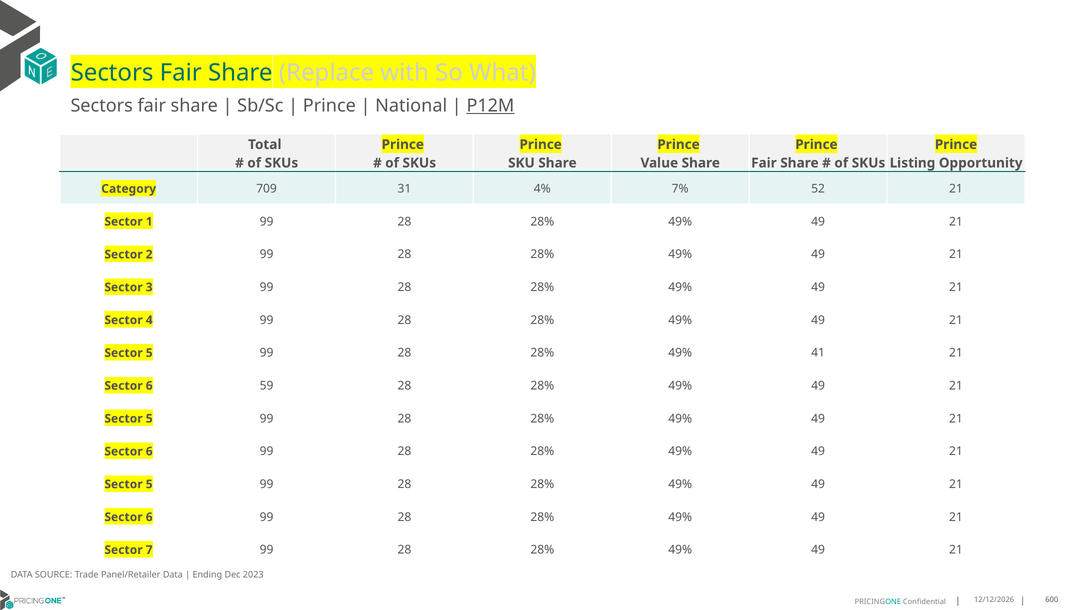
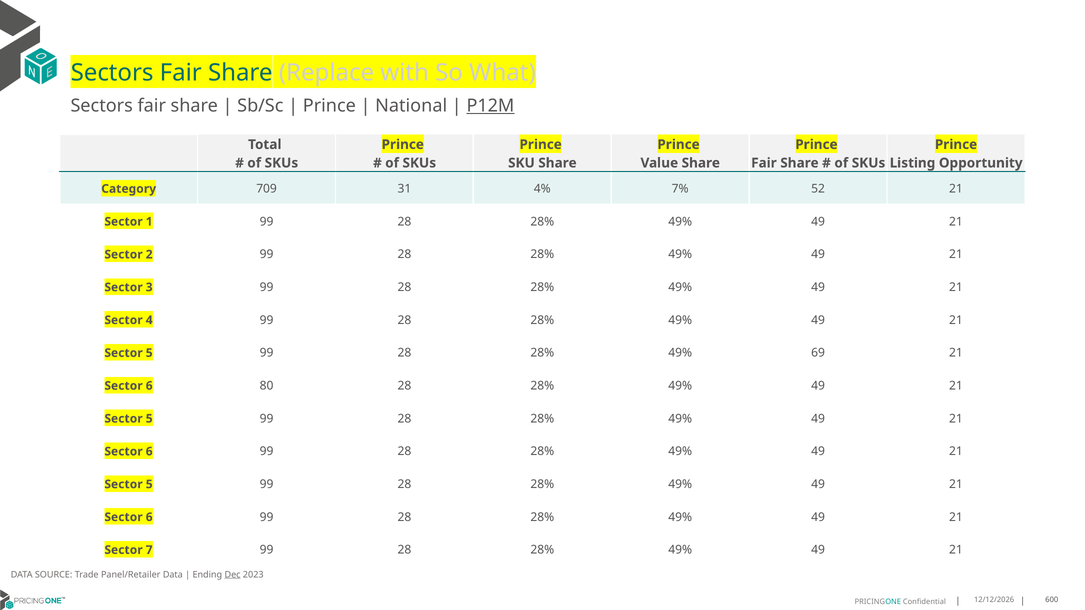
41: 41 -> 69
59: 59 -> 80
Dec underline: none -> present
